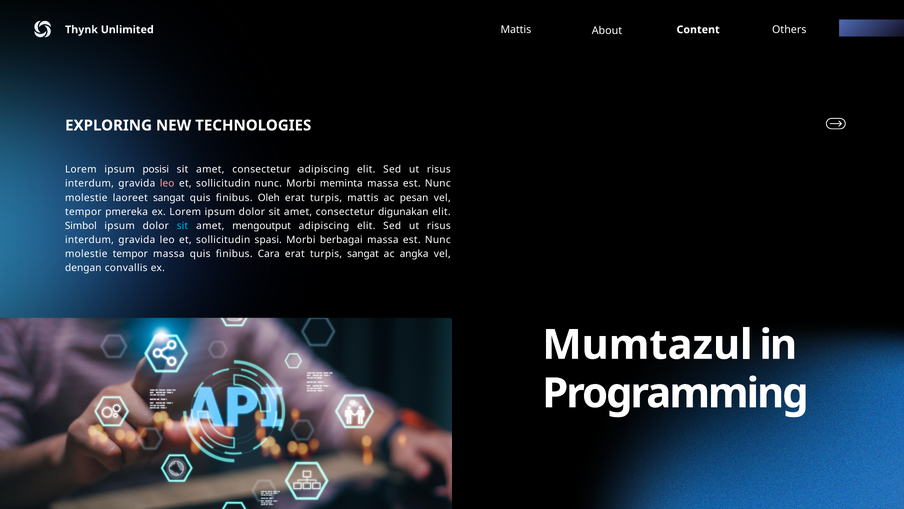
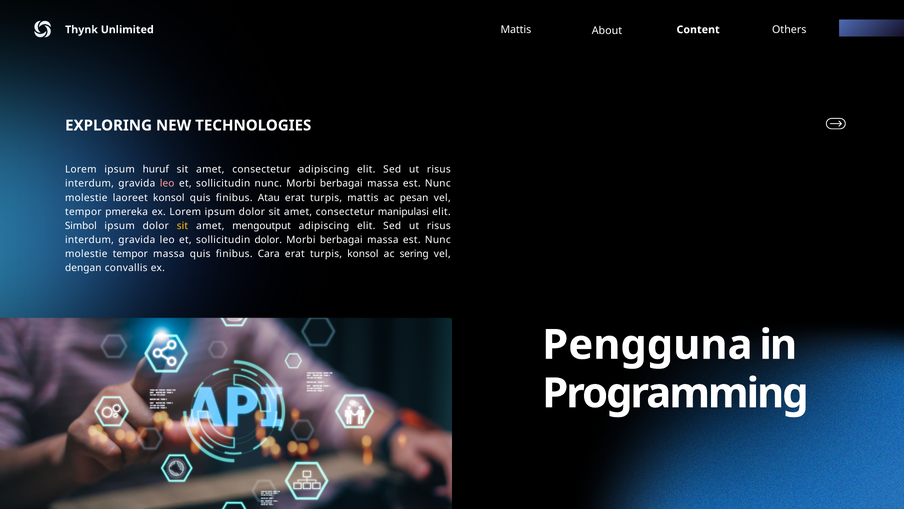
posisi: posisi -> huruf
nunc Morbi meminta: meminta -> berbagai
laoreet sangat: sangat -> konsol
Oleh: Oleh -> Atau
digunakan: digunakan -> manipulasi
sit at (182, 226) colour: light blue -> yellow
sollicitudin spasi: spasi -> dolor
turpis sangat: sangat -> konsol
angka: angka -> sering
Mumtazul: Mumtazul -> Pengguna
